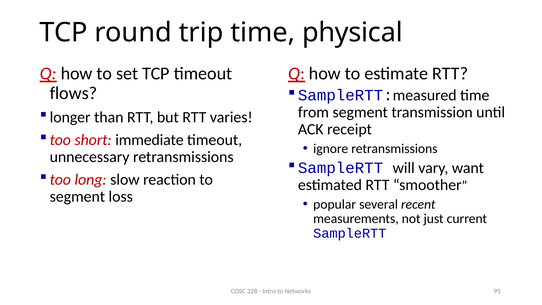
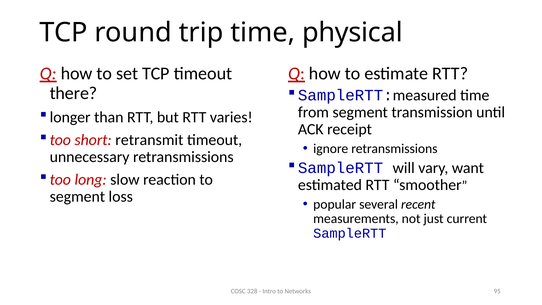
flows: flows -> there
immediate: immediate -> retransmit
